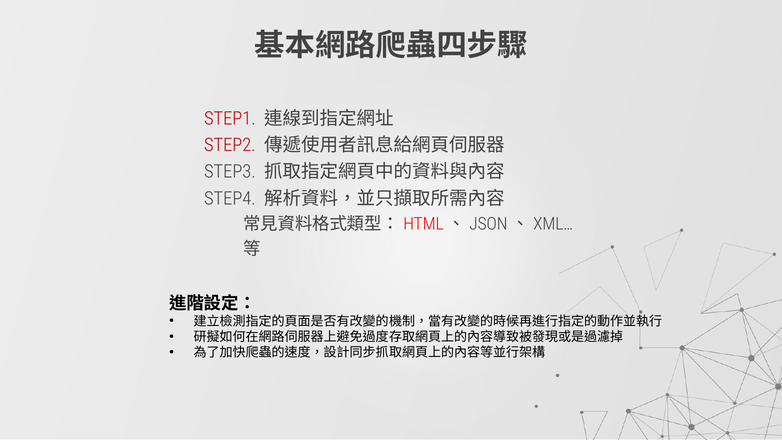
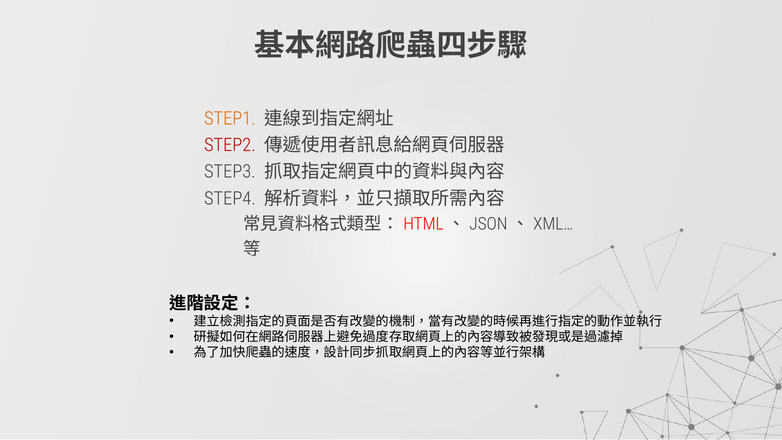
STEP1 colour: red -> orange
